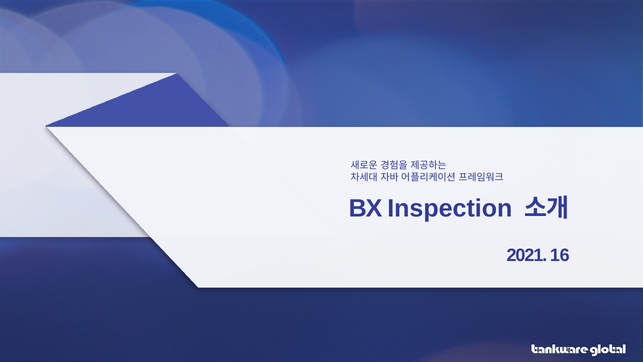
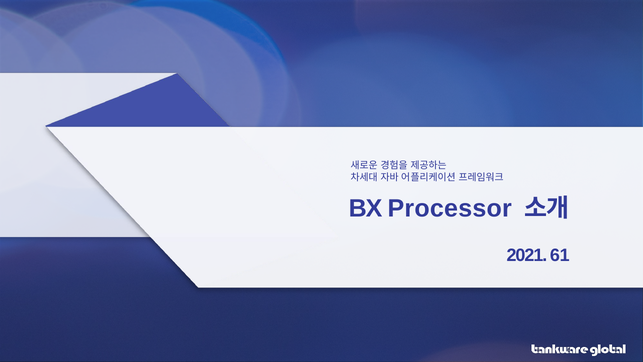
Inspection: Inspection -> Processor
16: 16 -> 61
